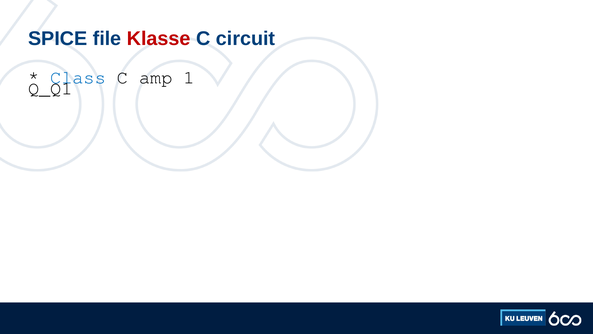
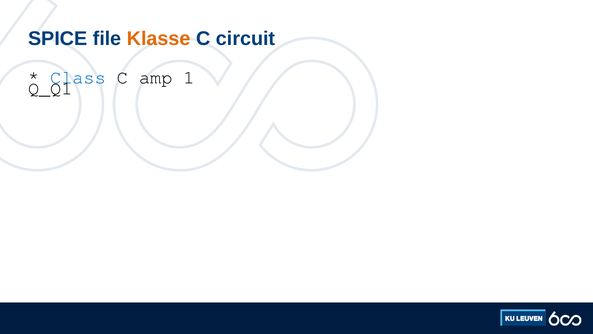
Klasse colour: red -> orange
